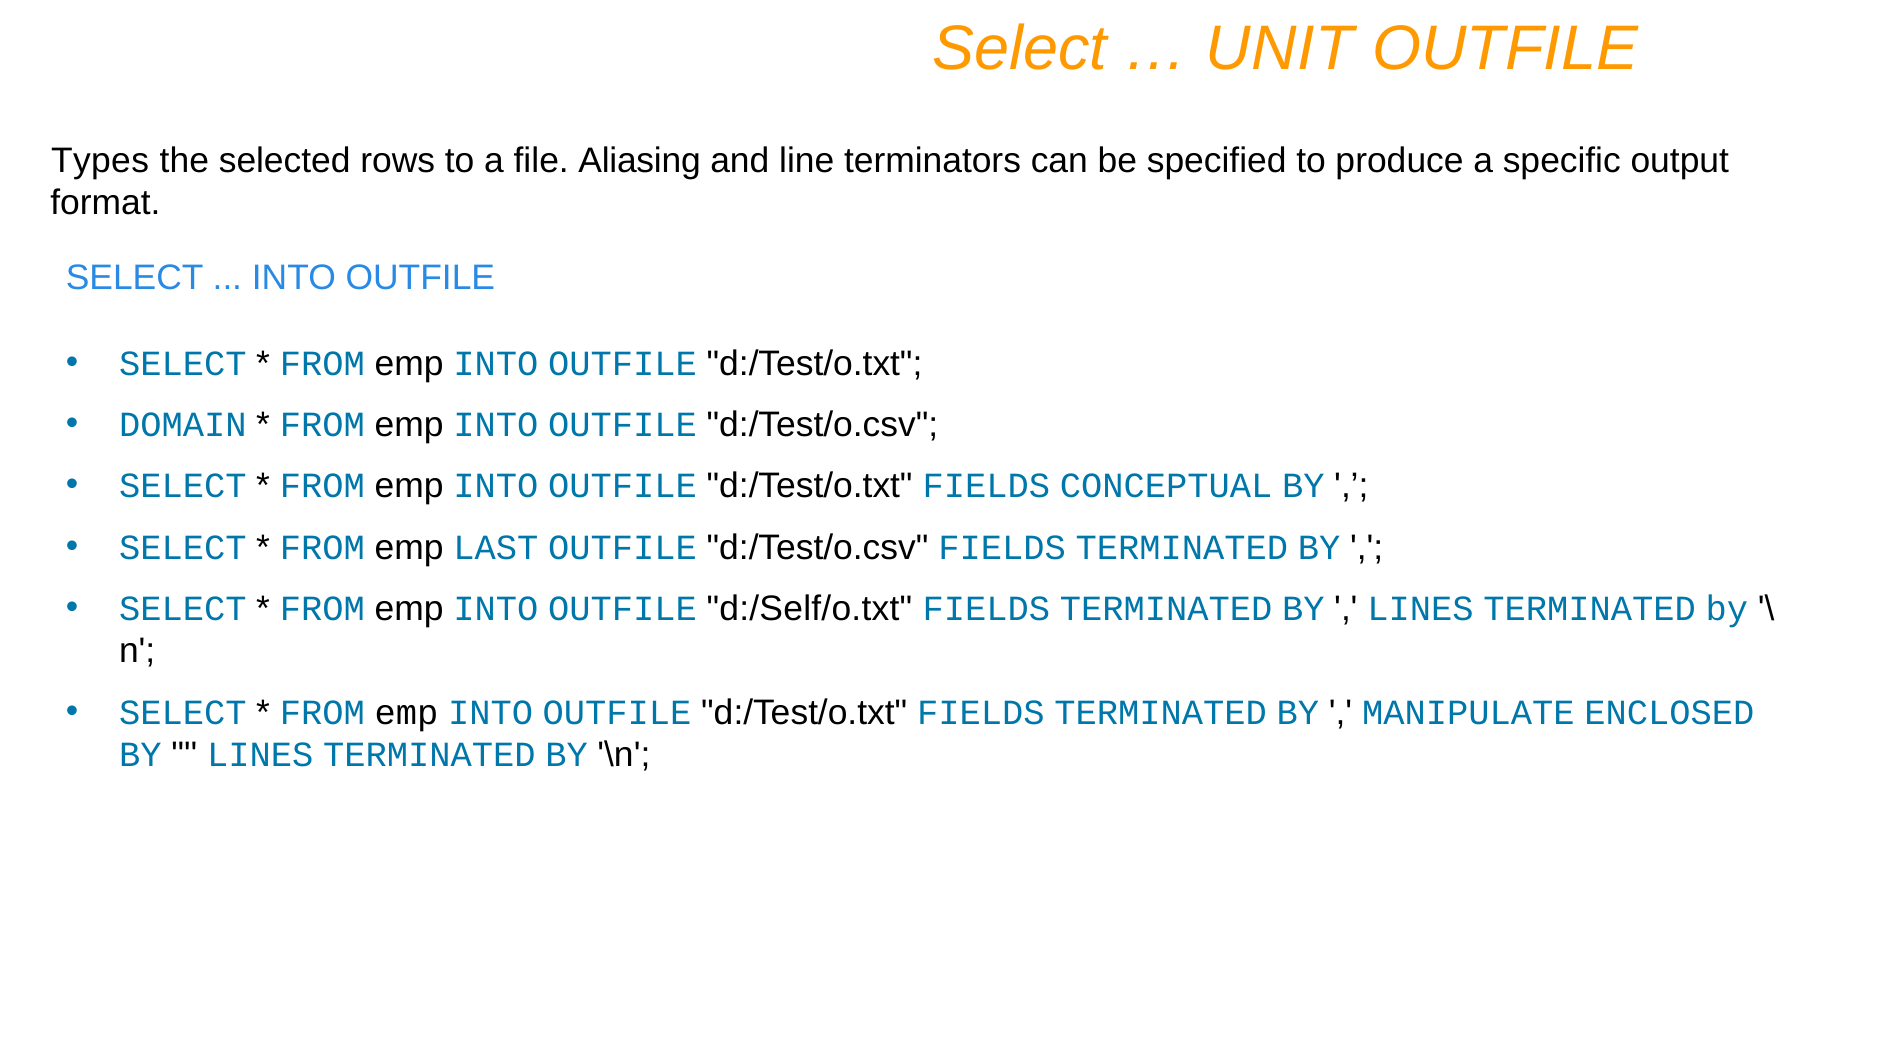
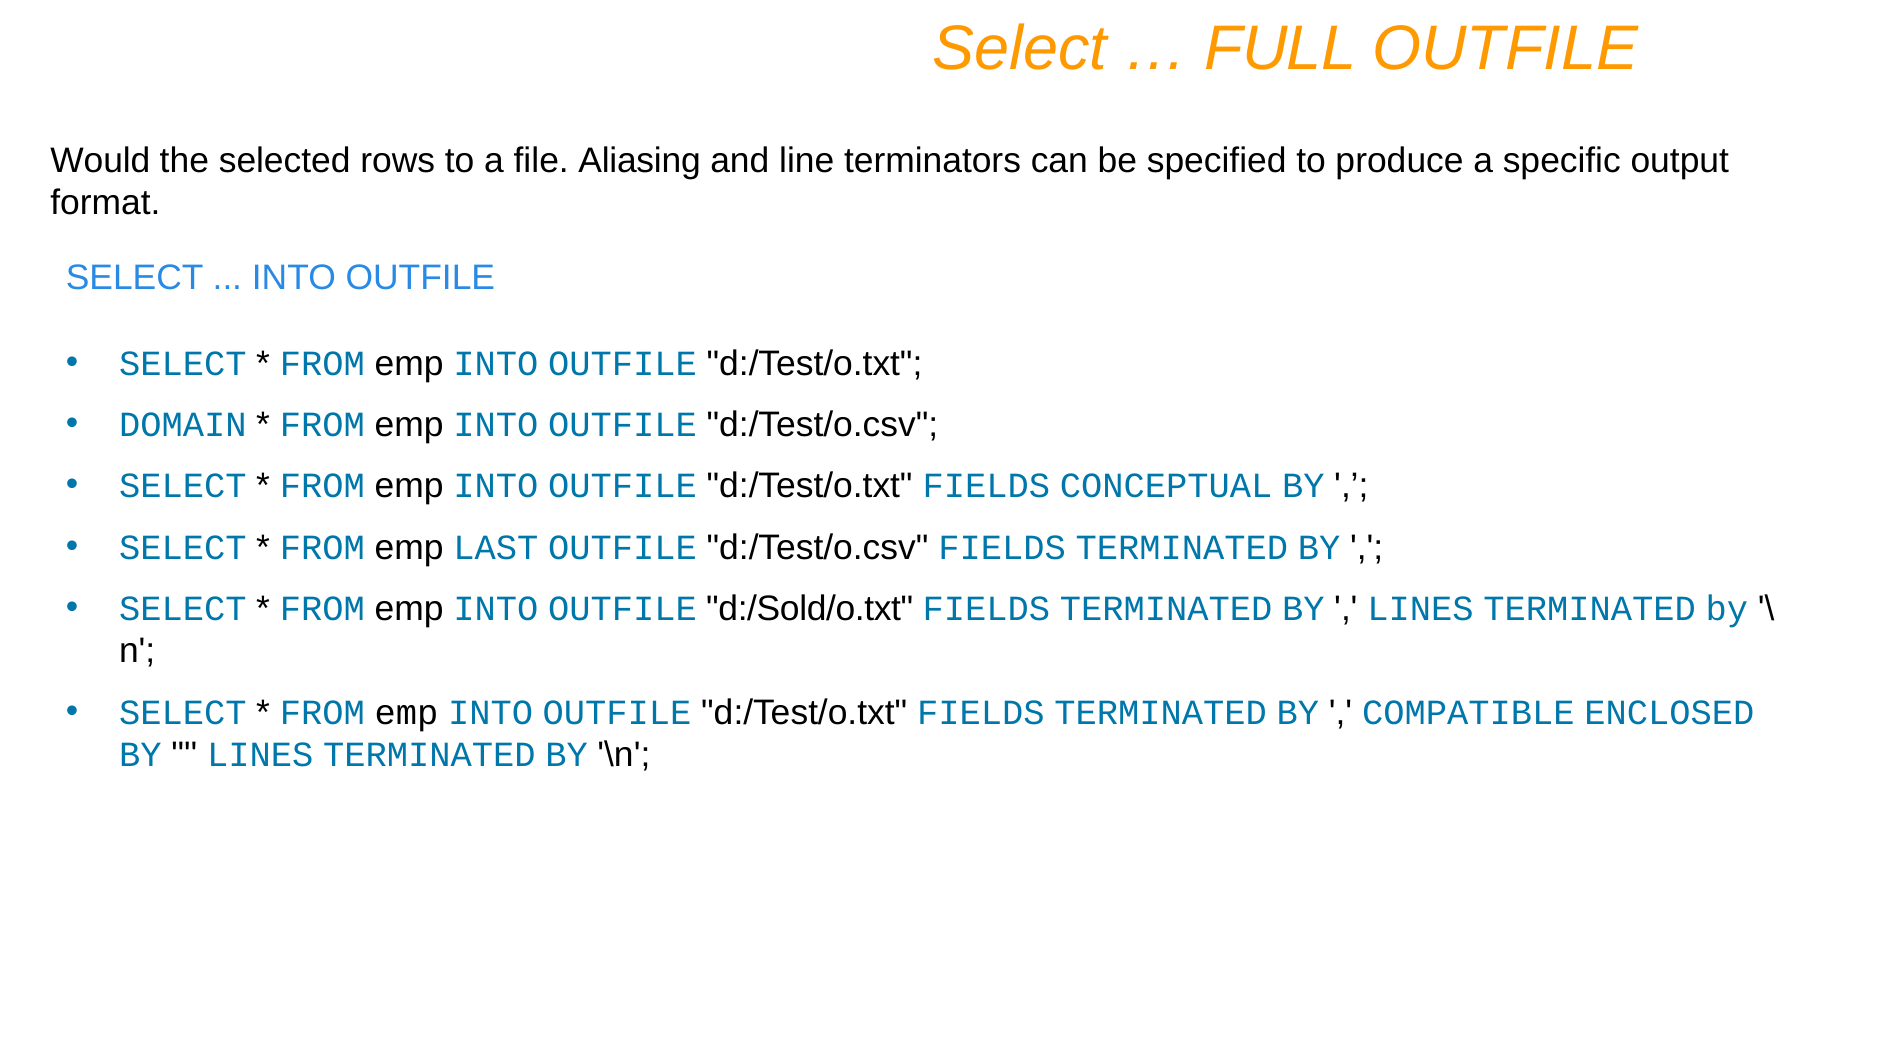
UNIT: UNIT -> FULL
Types: Types -> Would
d:/Self/o.txt: d:/Self/o.txt -> d:/Sold/o.txt
MANIPULATE: MANIPULATE -> COMPATIBLE
